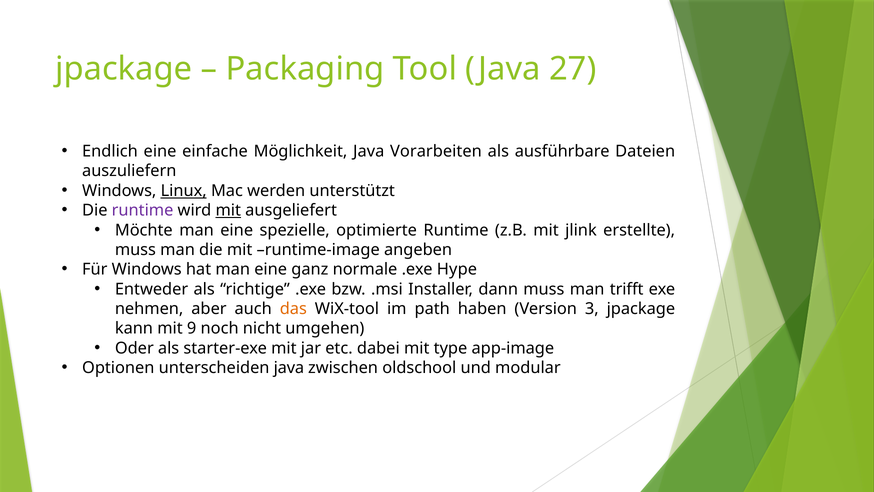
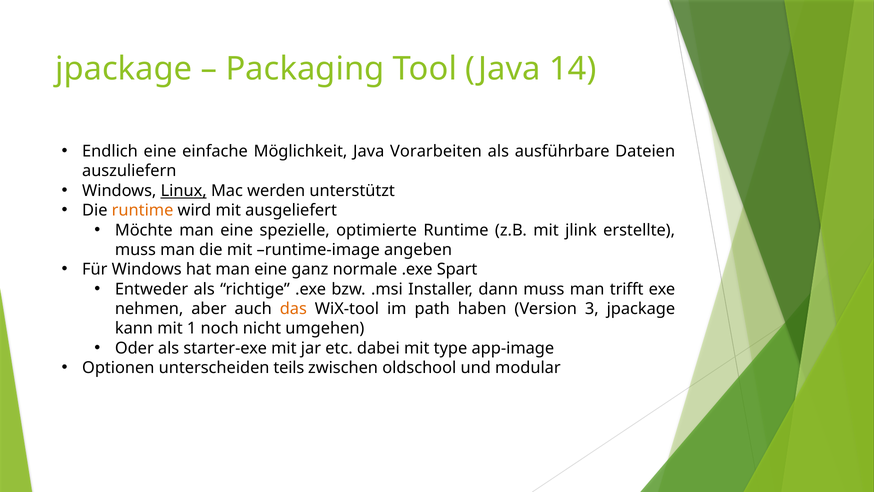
27: 27 -> 14
runtime at (143, 210) colour: purple -> orange
mit at (228, 210) underline: present -> none
Hype: Hype -> Spart
9: 9 -> 1
unterscheiden java: java -> teils
